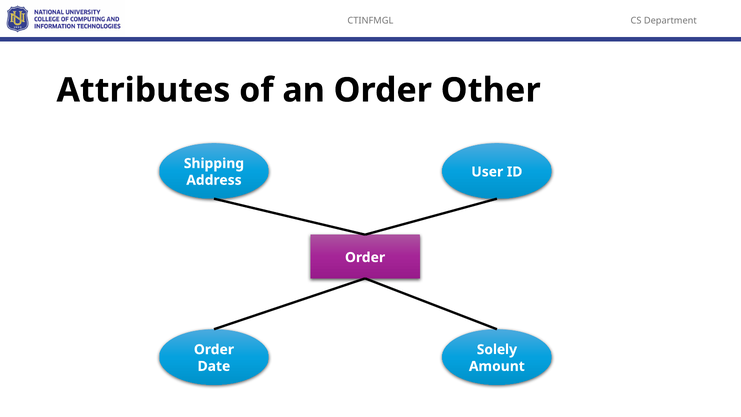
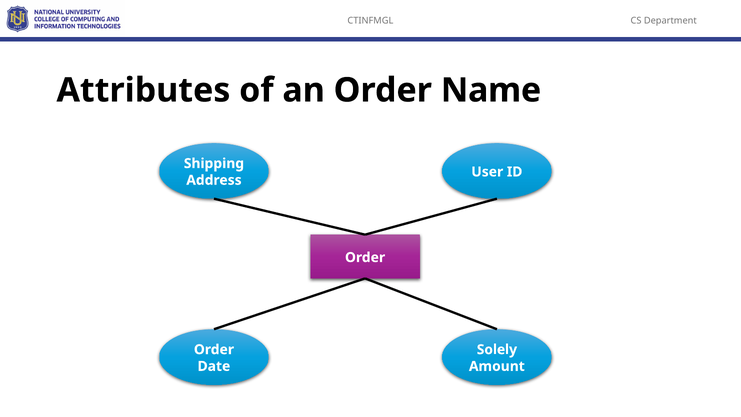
Other: Other -> Name
